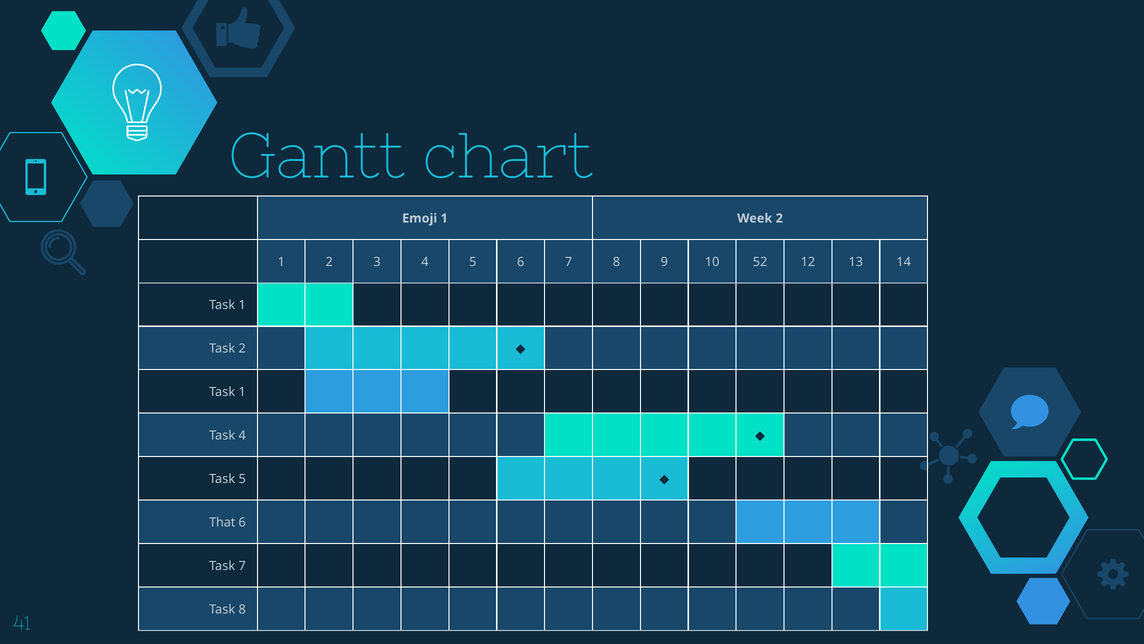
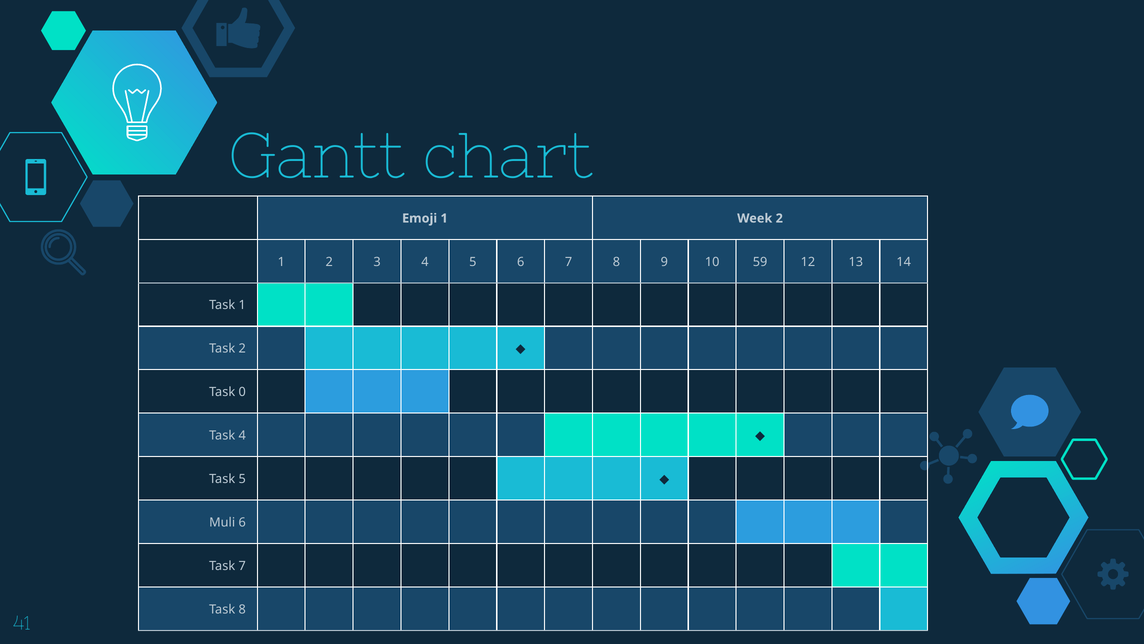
52: 52 -> 59
1 at (242, 392): 1 -> 0
That: That -> Muli
